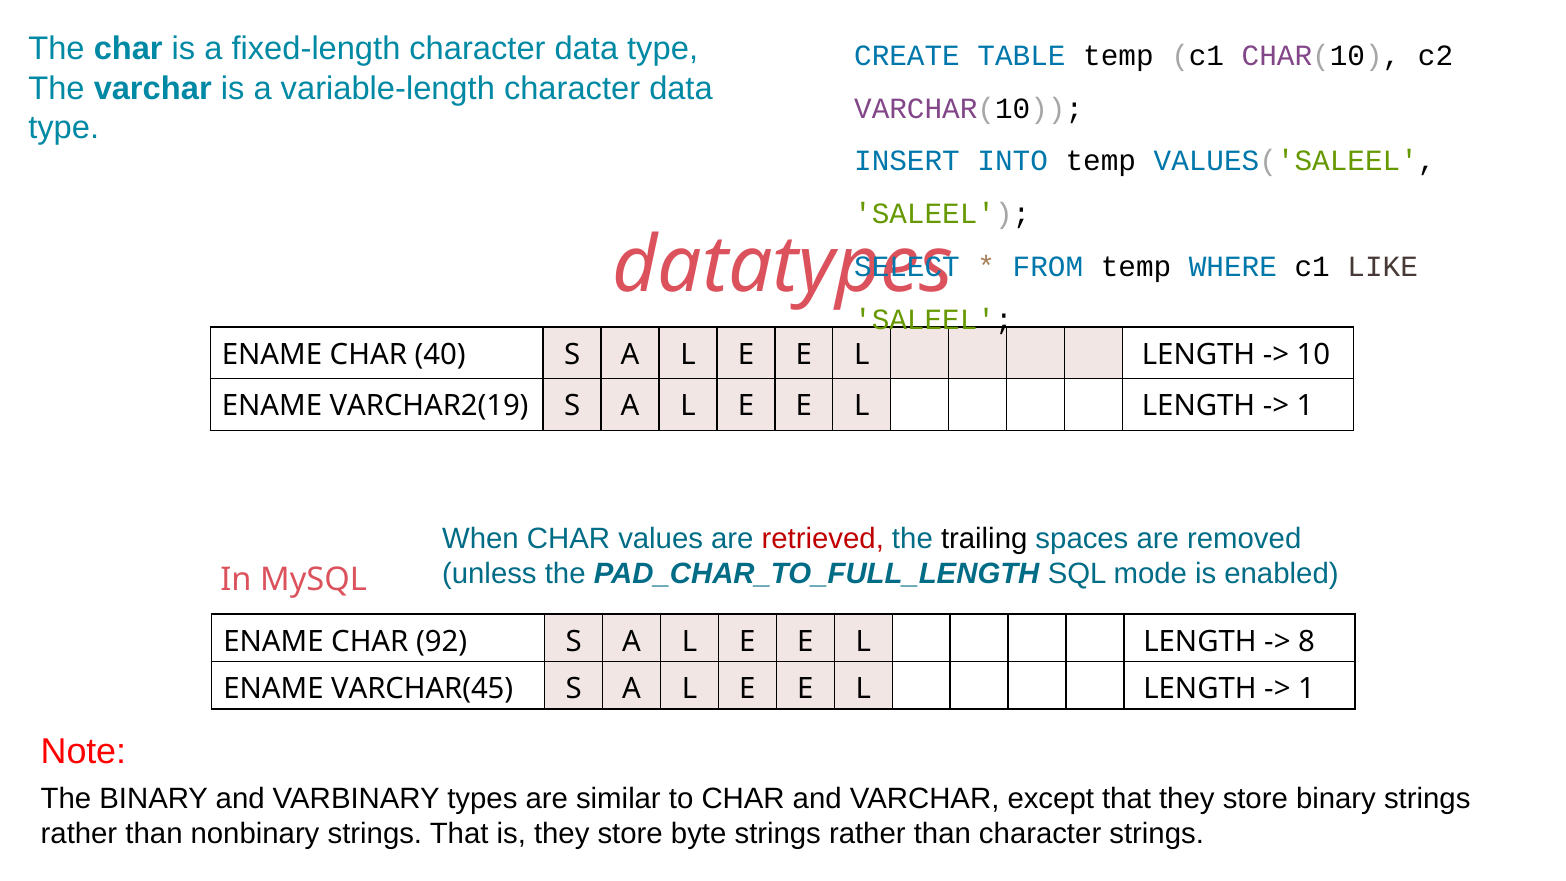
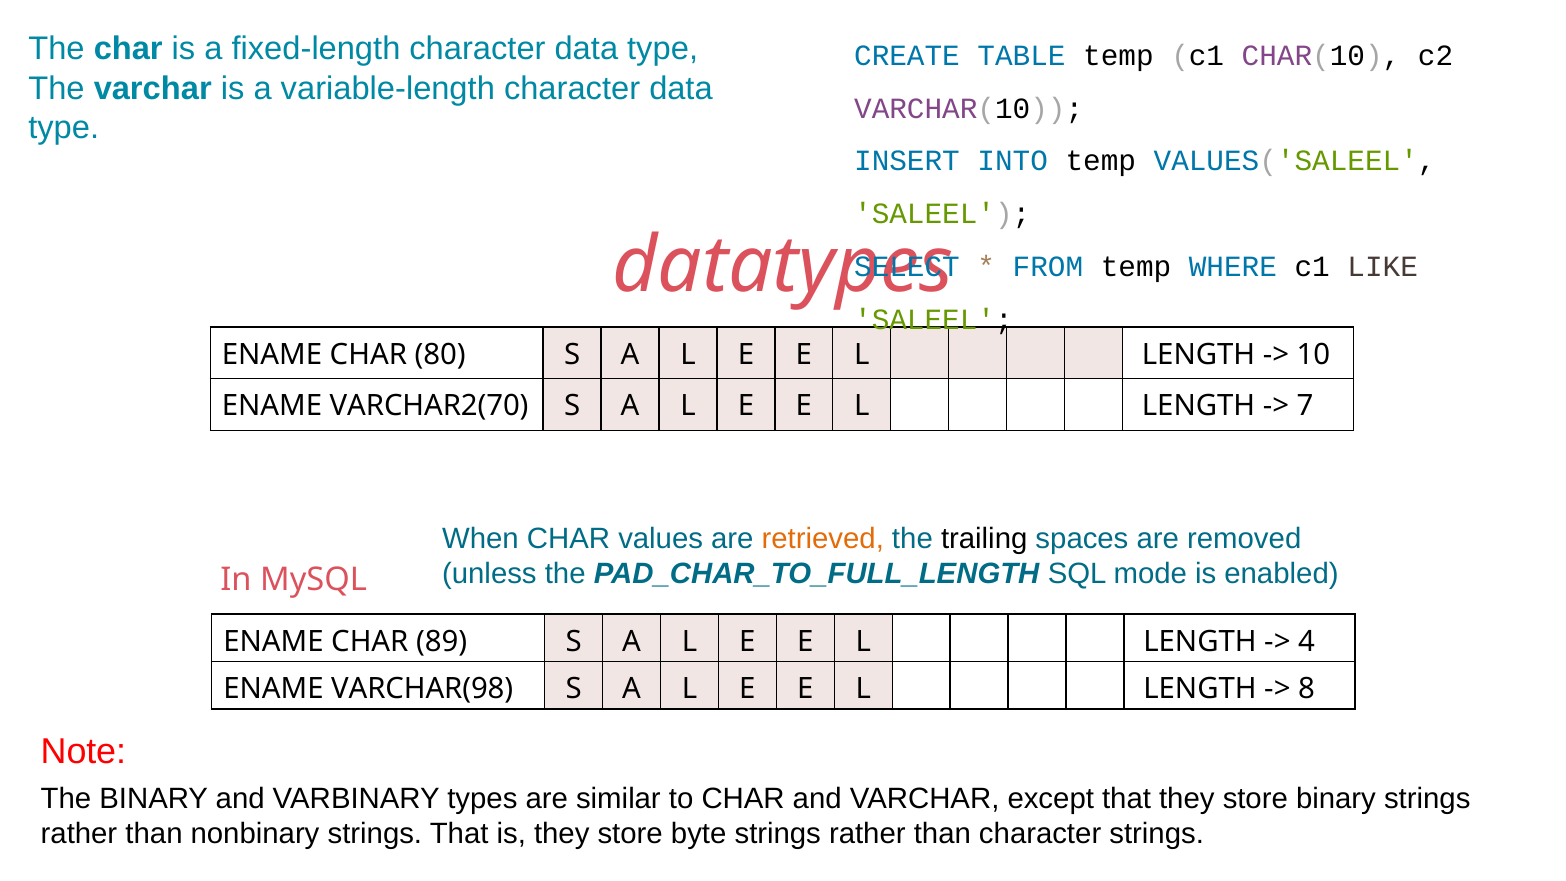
40: 40 -> 80
VARCHAR2(19: VARCHAR2(19 -> VARCHAR2(70
1 at (1305, 406): 1 -> 7
retrieved colour: red -> orange
92: 92 -> 89
8: 8 -> 4
VARCHAR(45: VARCHAR(45 -> VARCHAR(98
1 at (1306, 689): 1 -> 8
